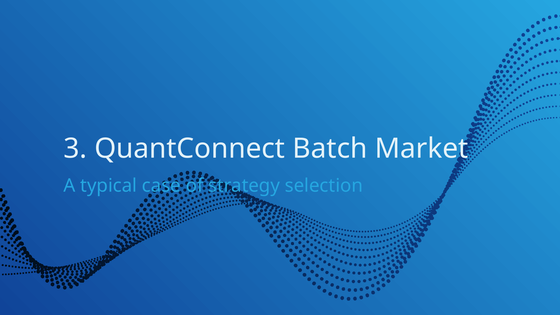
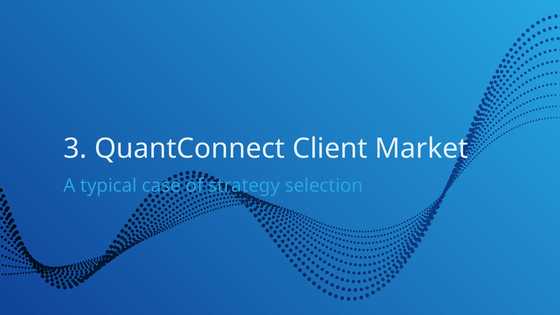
Batch: Batch -> Client
